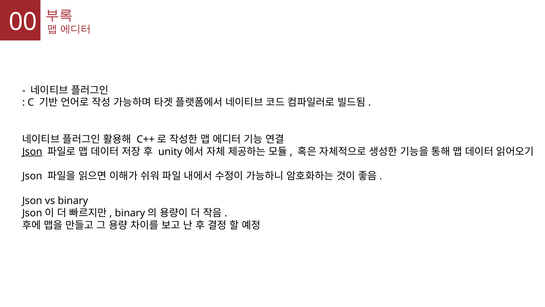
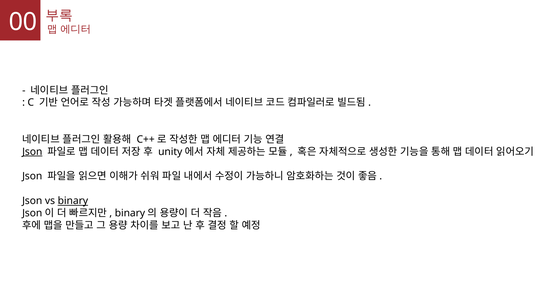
binary underline: none -> present
